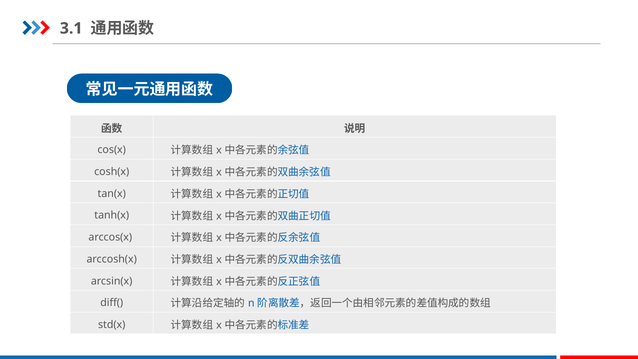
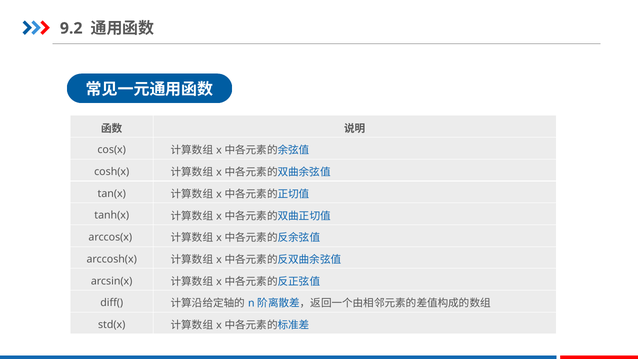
3.1: 3.1 -> 9.2
